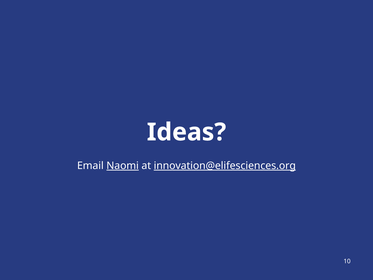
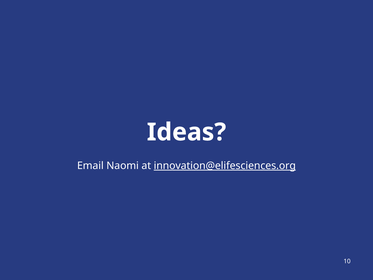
Naomi underline: present -> none
